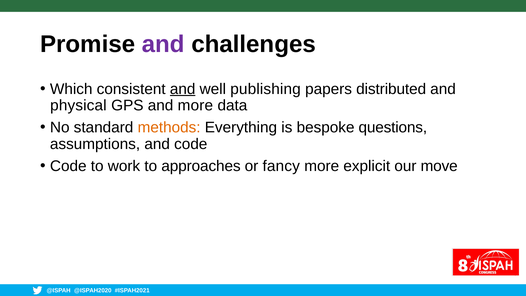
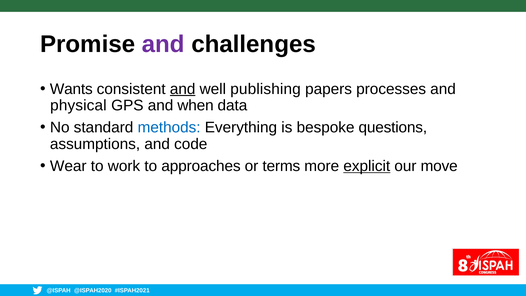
Which: Which -> Wants
distributed: distributed -> processes
and more: more -> when
methods colour: orange -> blue
Code at (68, 166): Code -> Wear
fancy: fancy -> terms
explicit underline: none -> present
